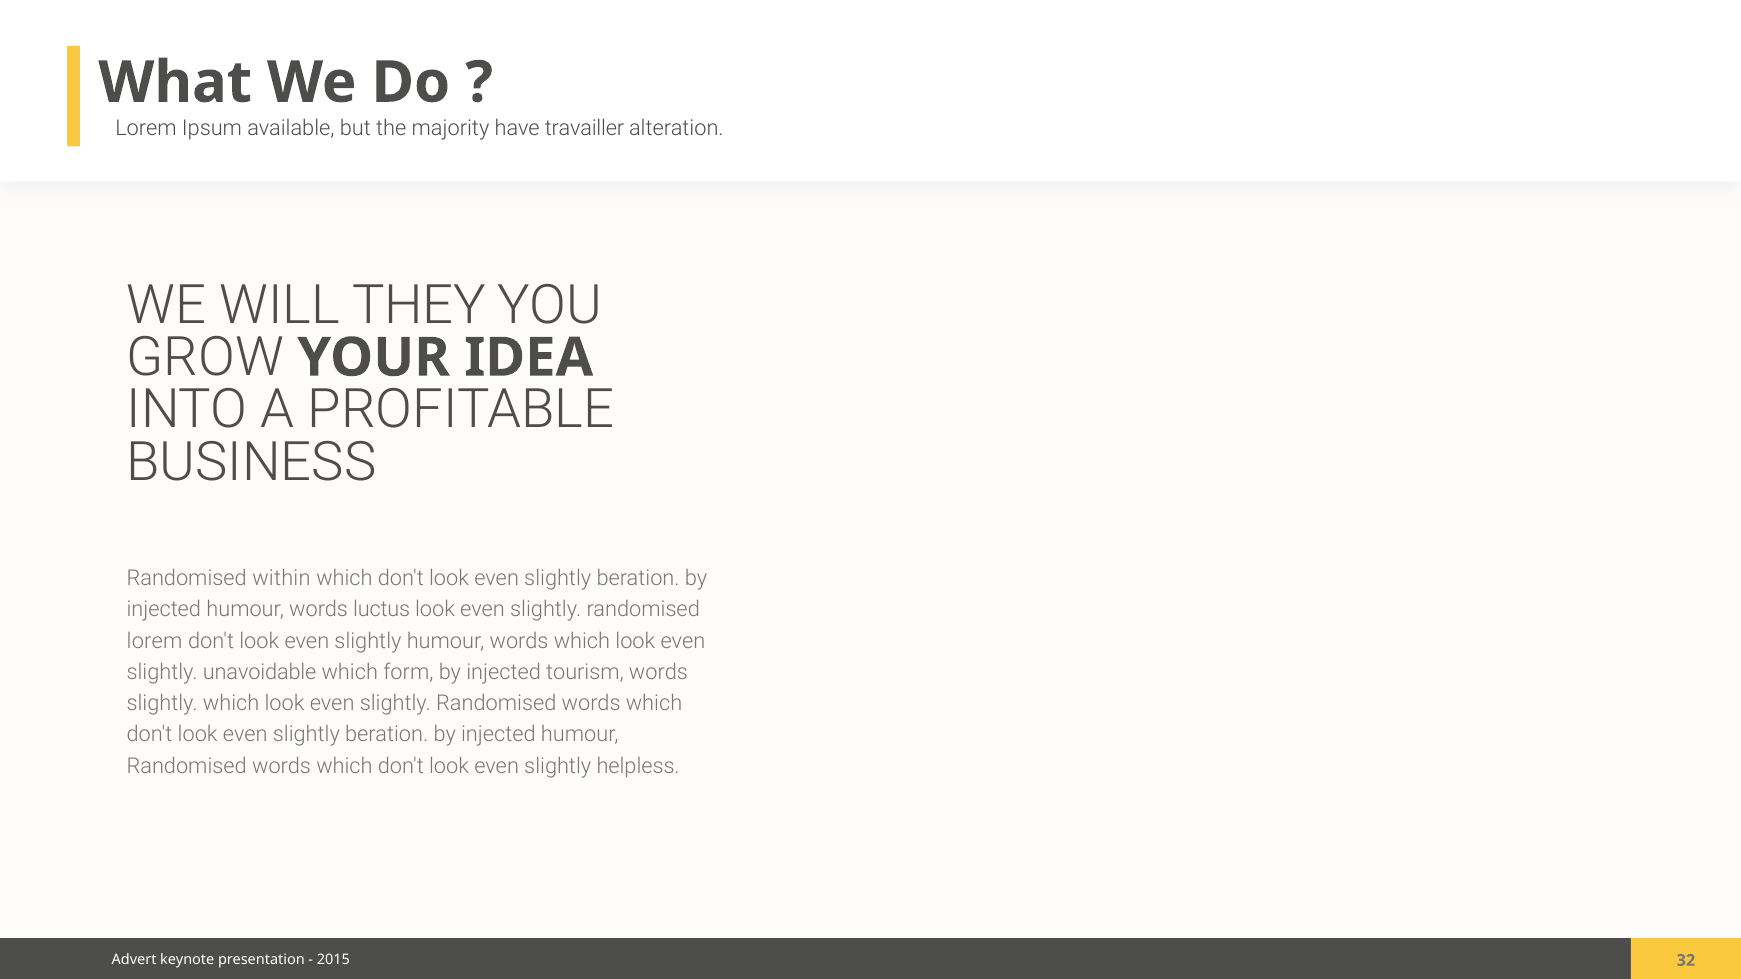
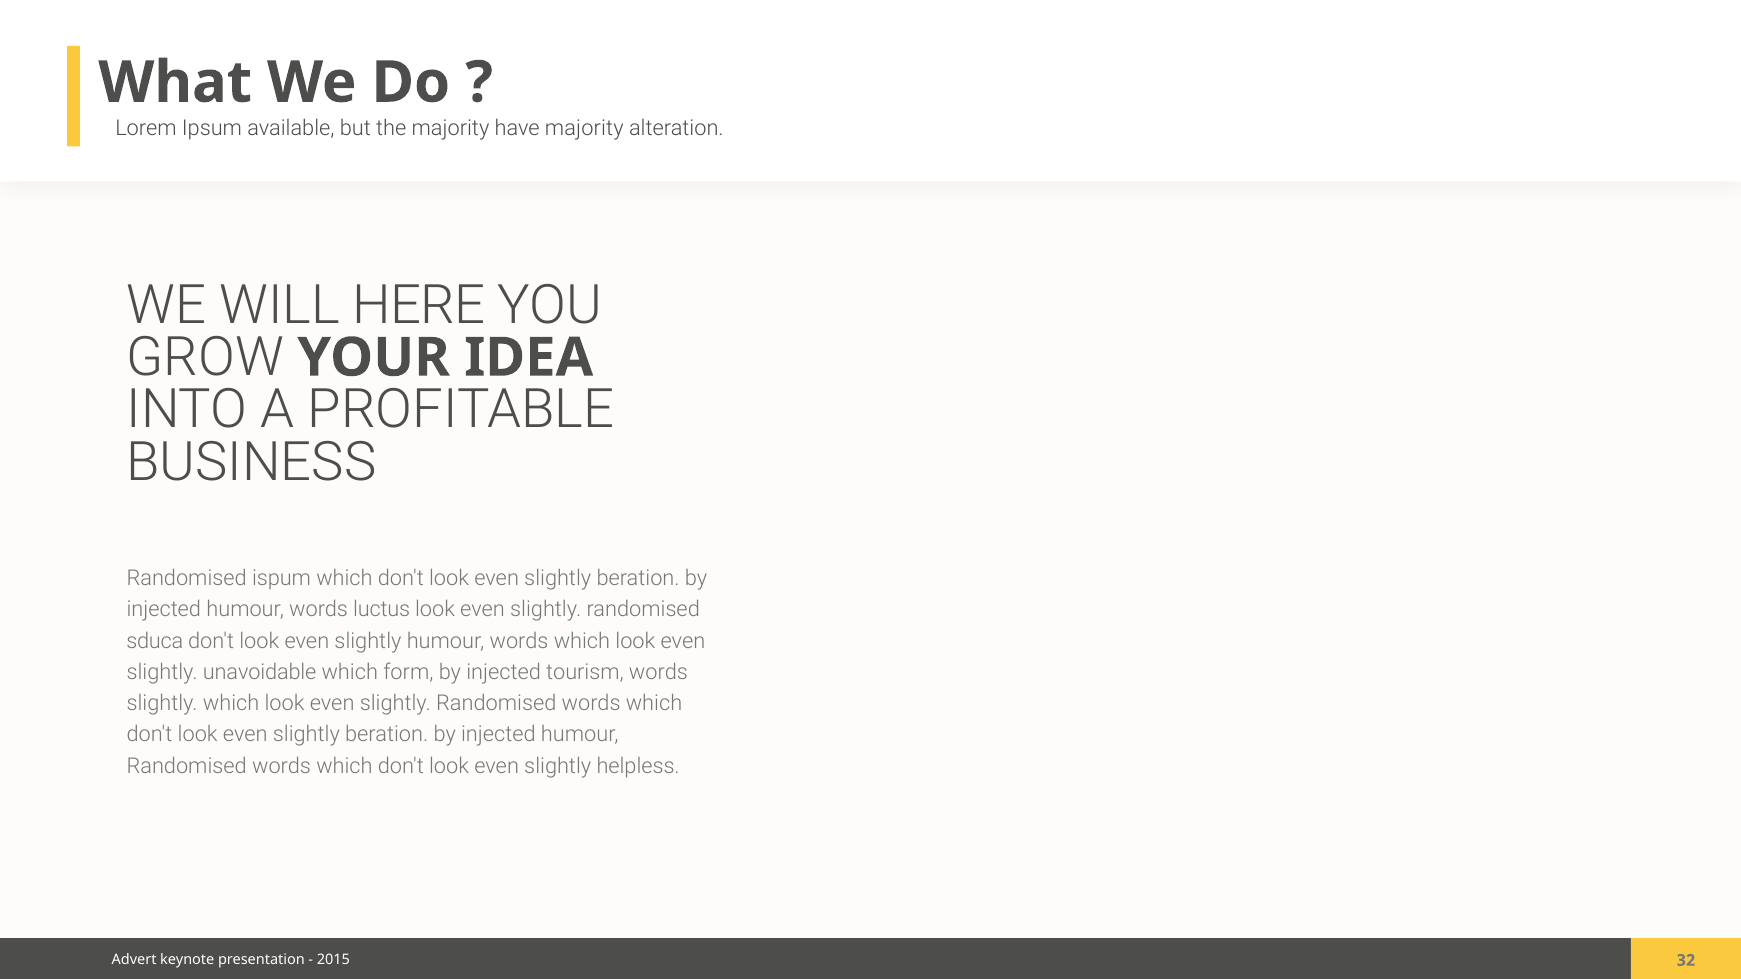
have travailler: travailler -> majority
THEY: THEY -> HERE
within: within -> ispum
lorem at (155, 641): lorem -> sduca
